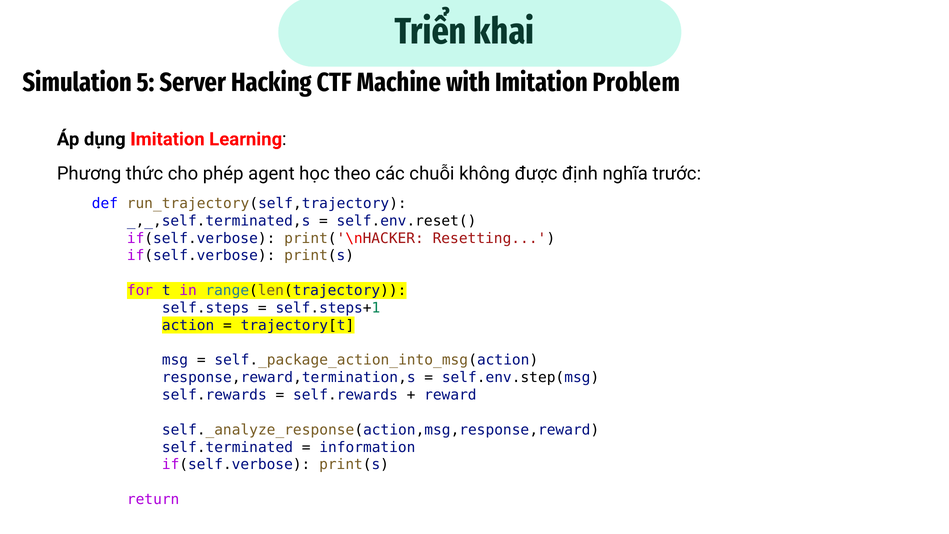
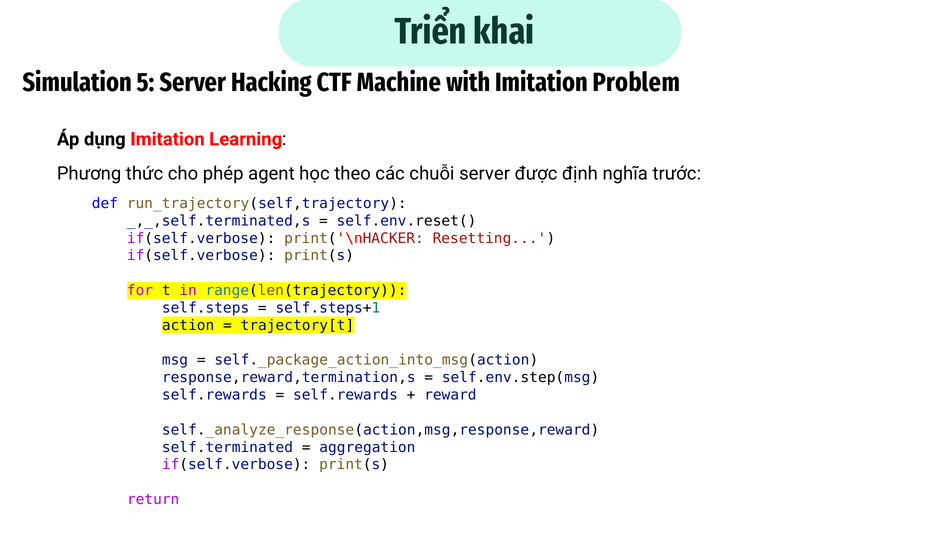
chuỗi không: không -> server
information: information -> aggregation
